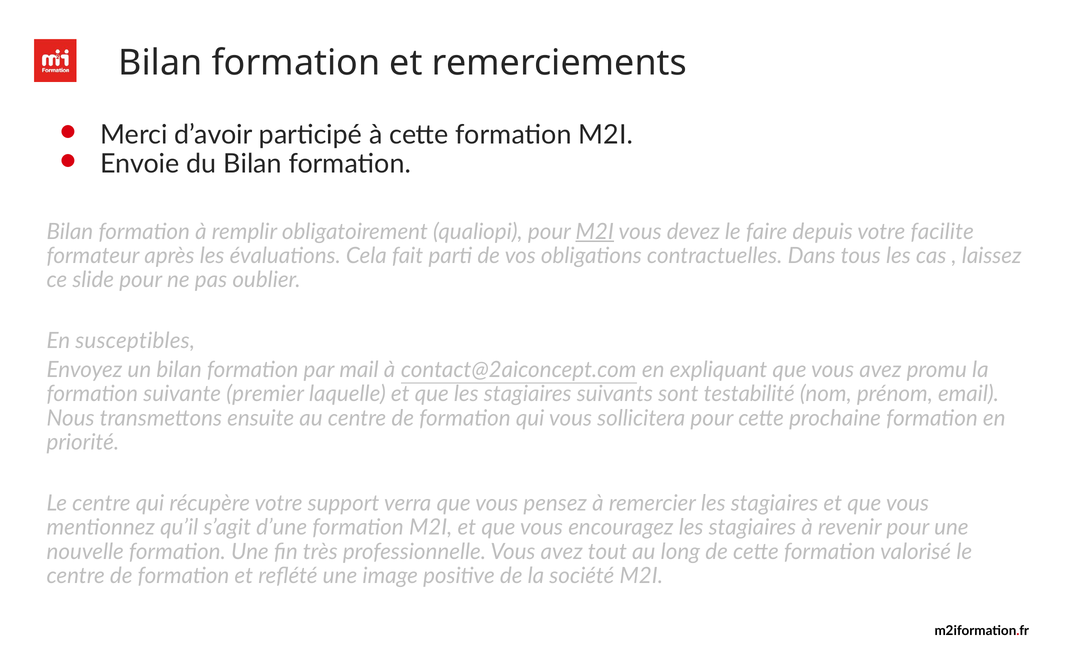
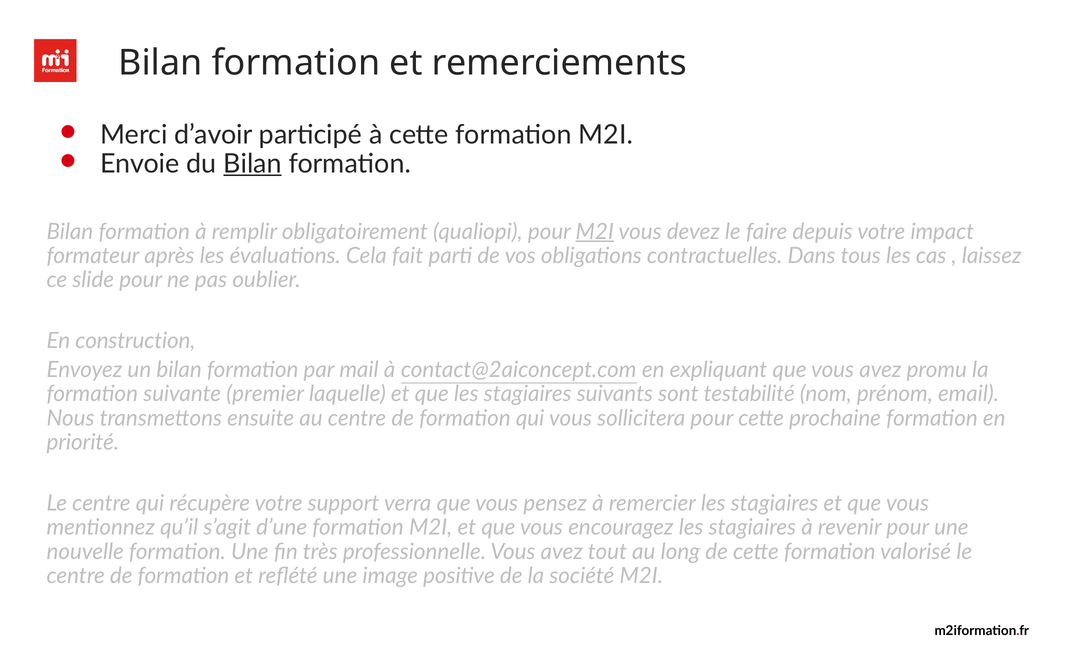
Bilan at (252, 164) underline: none -> present
facilite: facilite -> impact
susceptibles: susceptibles -> construction
